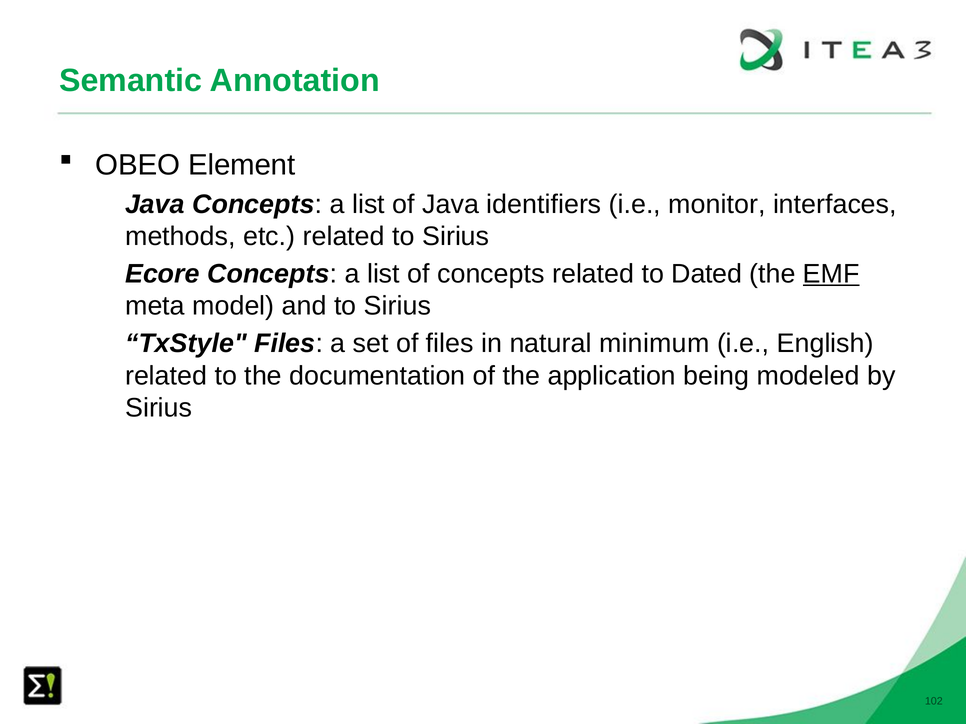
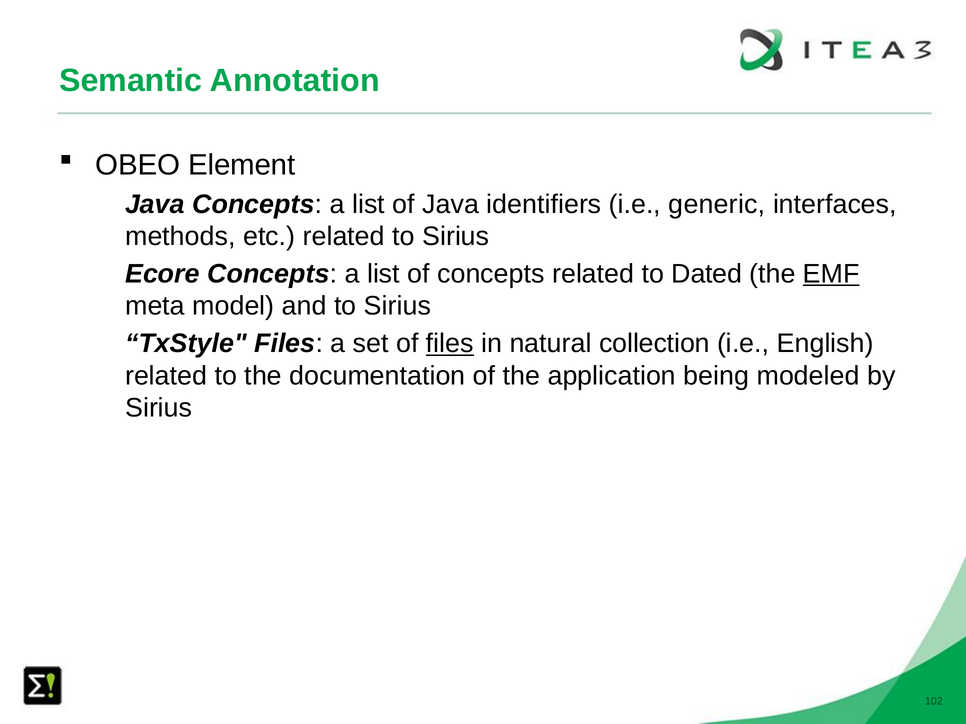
monitor: monitor -> generic
files at (450, 344) underline: none -> present
minimum: minimum -> collection
